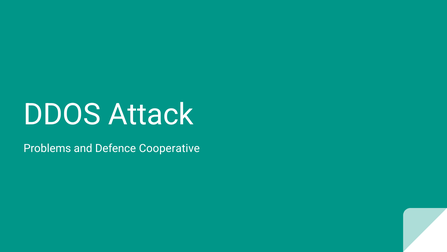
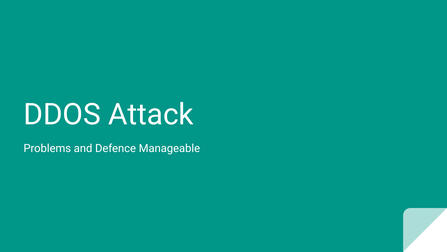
Cooperative: Cooperative -> Manageable
